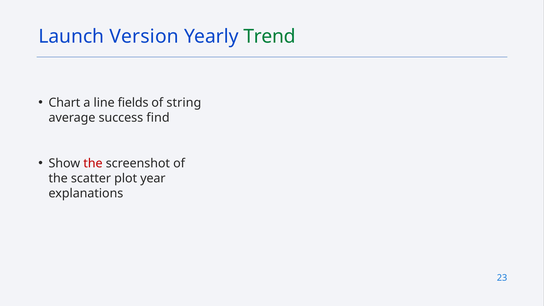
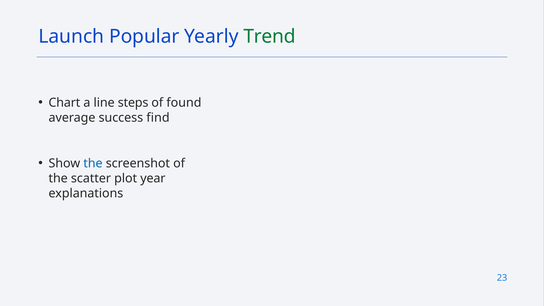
Version: Version -> Popular
fields: fields -> steps
string: string -> found
the at (93, 163) colour: red -> blue
